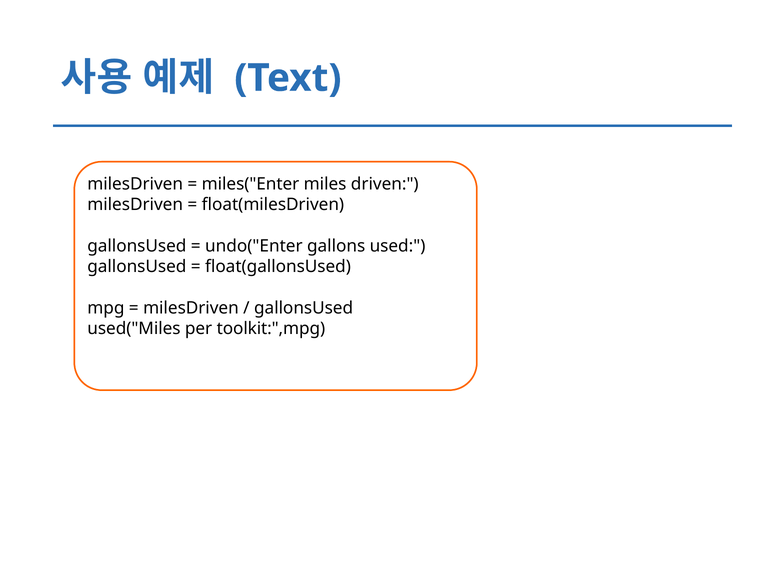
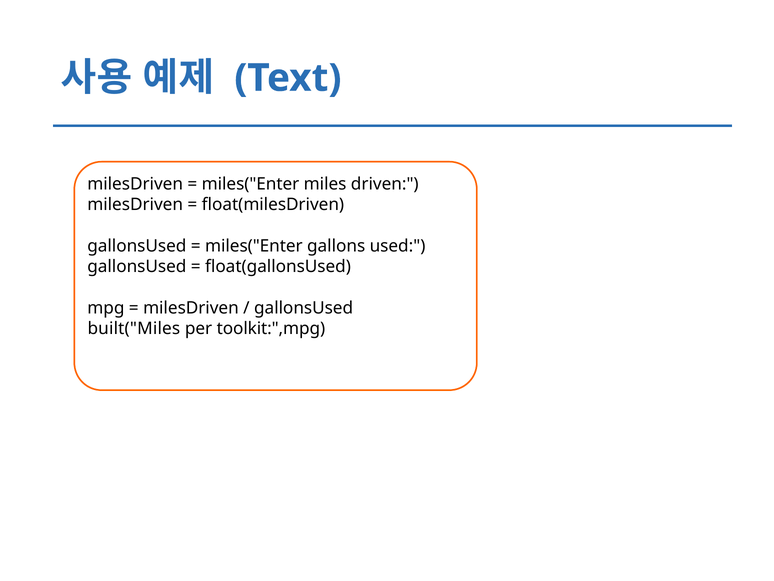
undo("Enter at (254, 246): undo("Enter -> miles("Enter
used("Miles: used("Miles -> built("Miles
